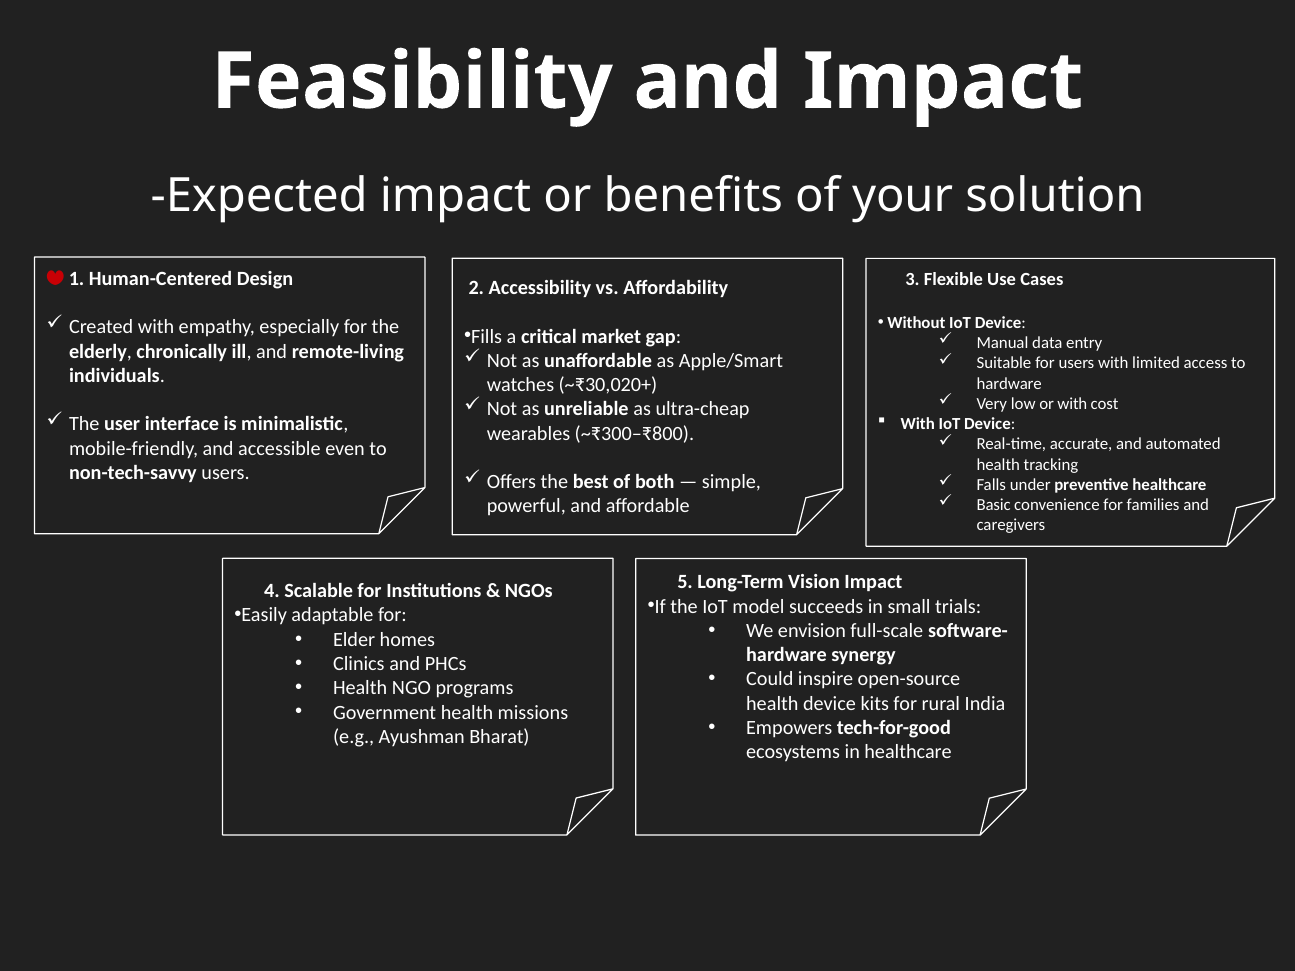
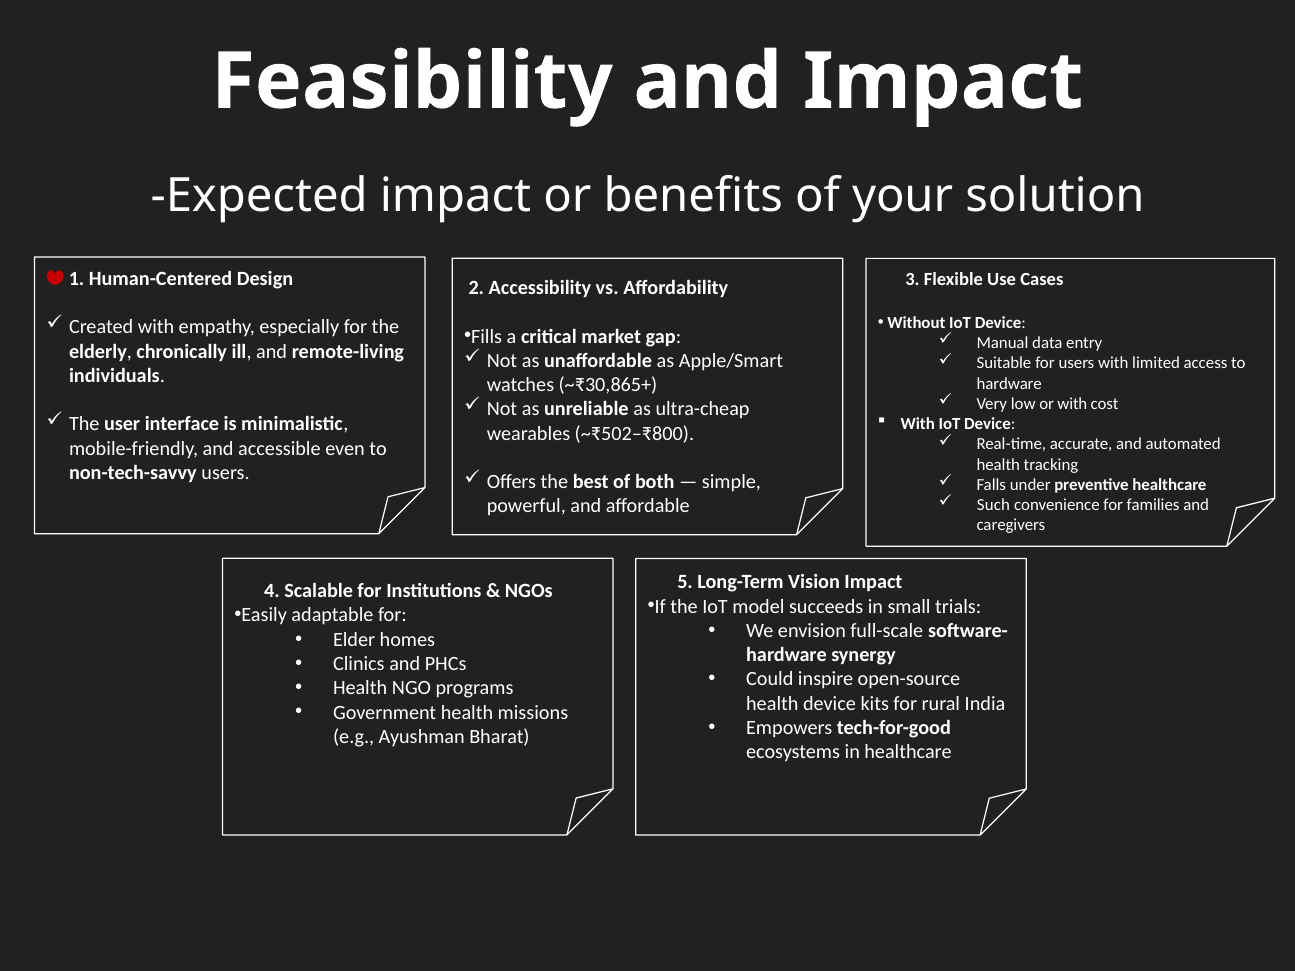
~₹30,020+: ~₹30,020+ -> ~₹30,865+
~₹300–₹800: ~₹300–₹800 -> ~₹502–₹800
Basic: Basic -> Such
